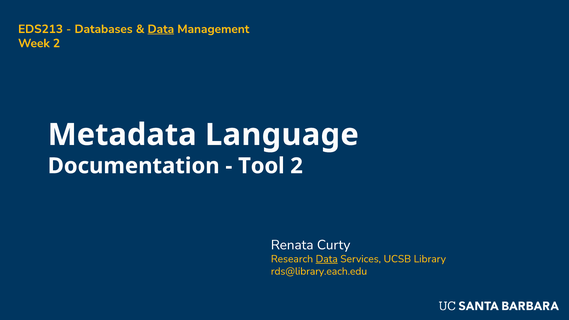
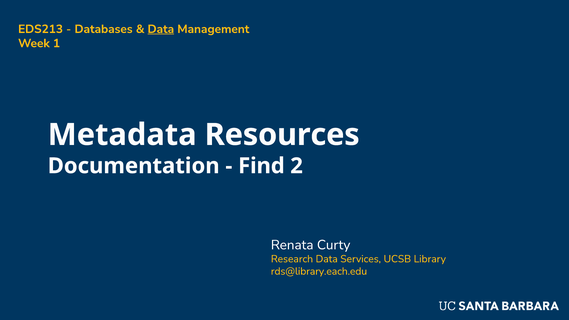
Week 2: 2 -> 1
Language: Language -> Resources
Tool: Tool -> Find
Data at (327, 259) underline: present -> none
